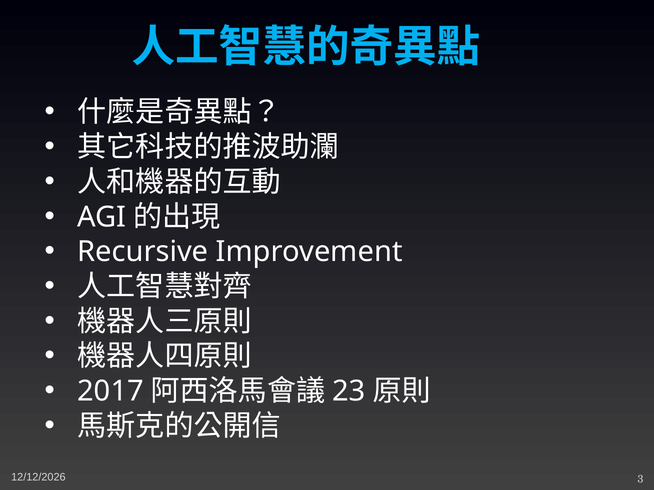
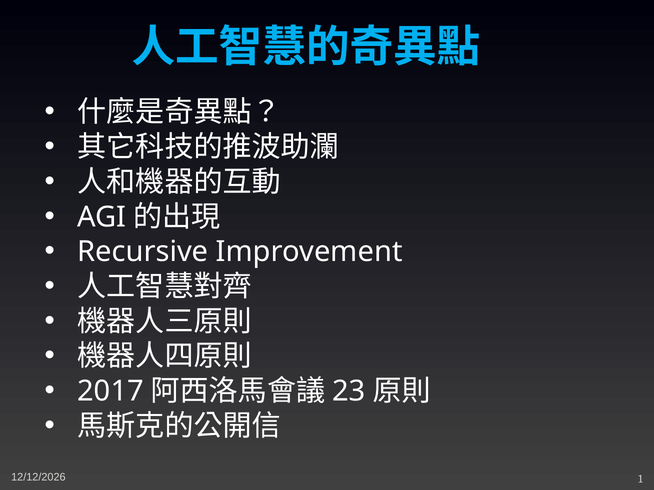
3: 3 -> 1
